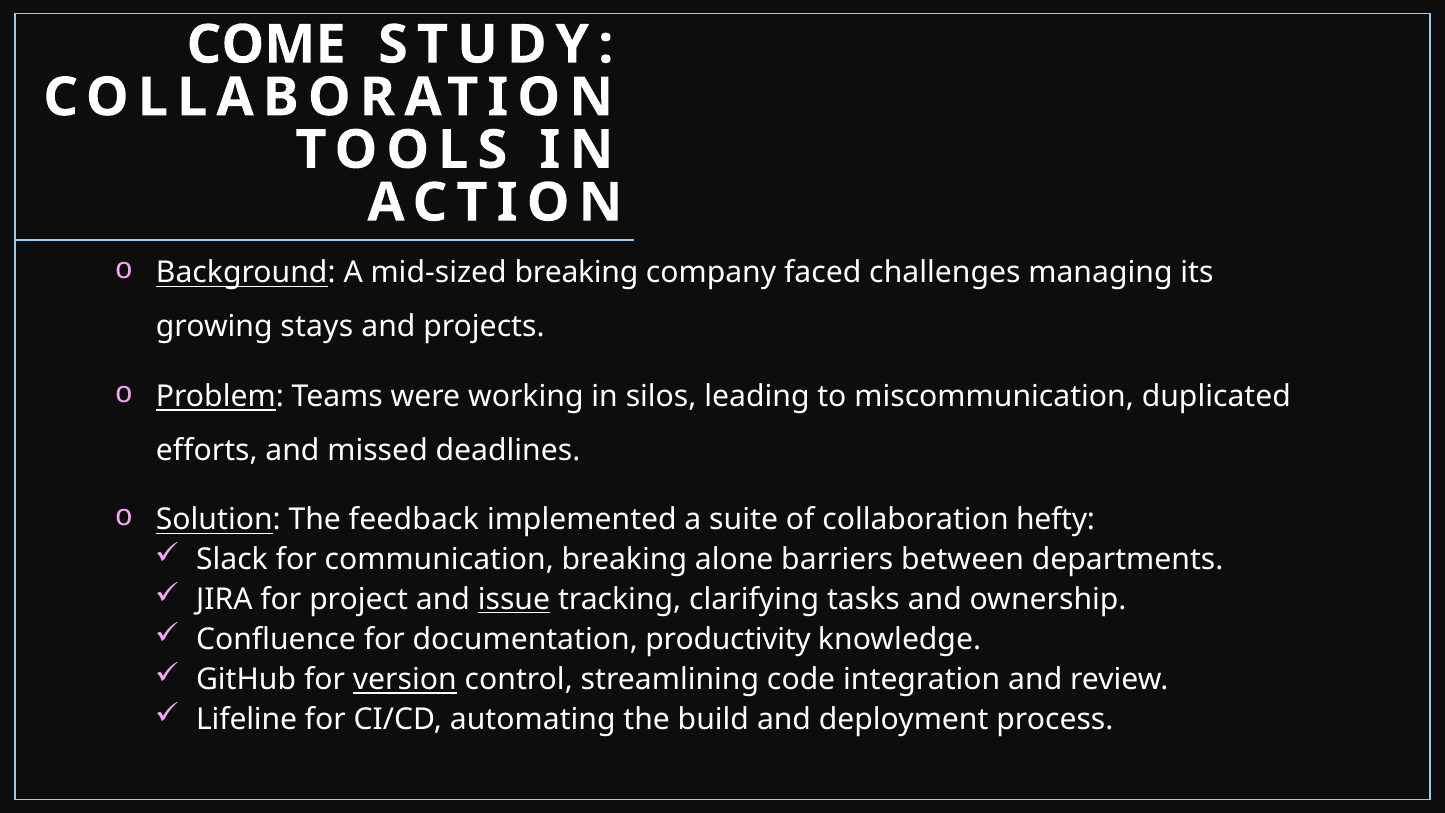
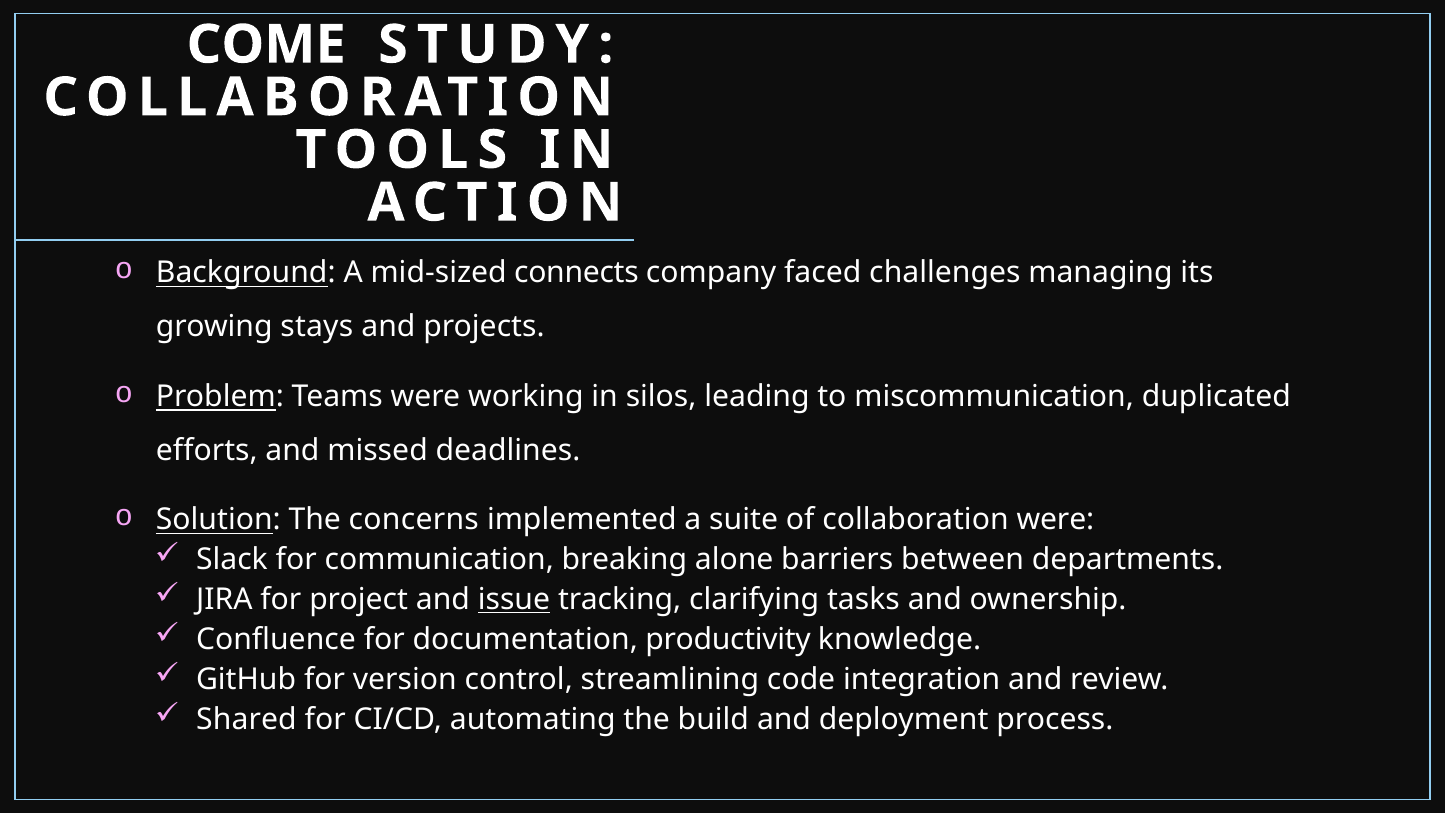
mid-sized breaking: breaking -> connects
feedback: feedback -> concerns
collaboration hefty: hefty -> were
version underline: present -> none
Lifeline: Lifeline -> Shared
